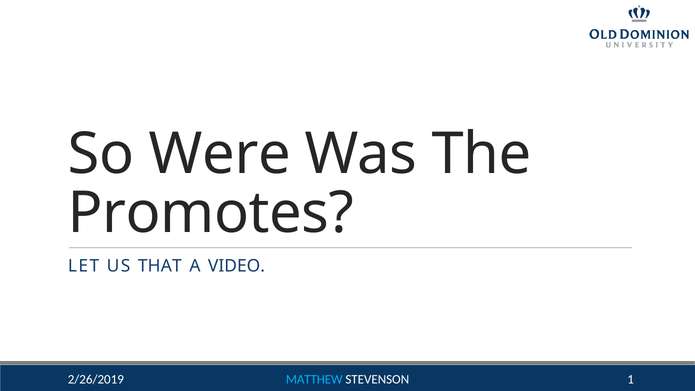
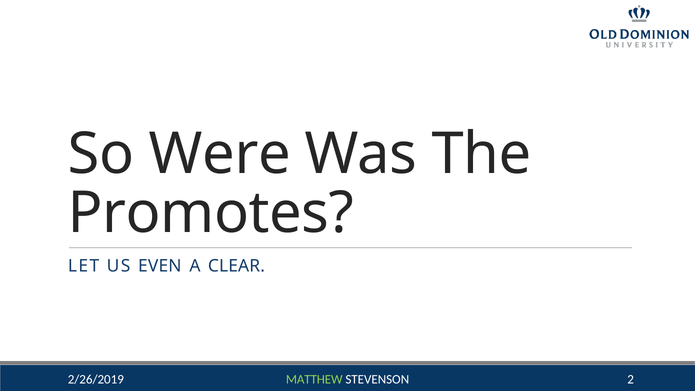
THAT: THAT -> EVEN
VIDEO: VIDEO -> CLEAR
MATTHEW colour: light blue -> light green
1: 1 -> 2
